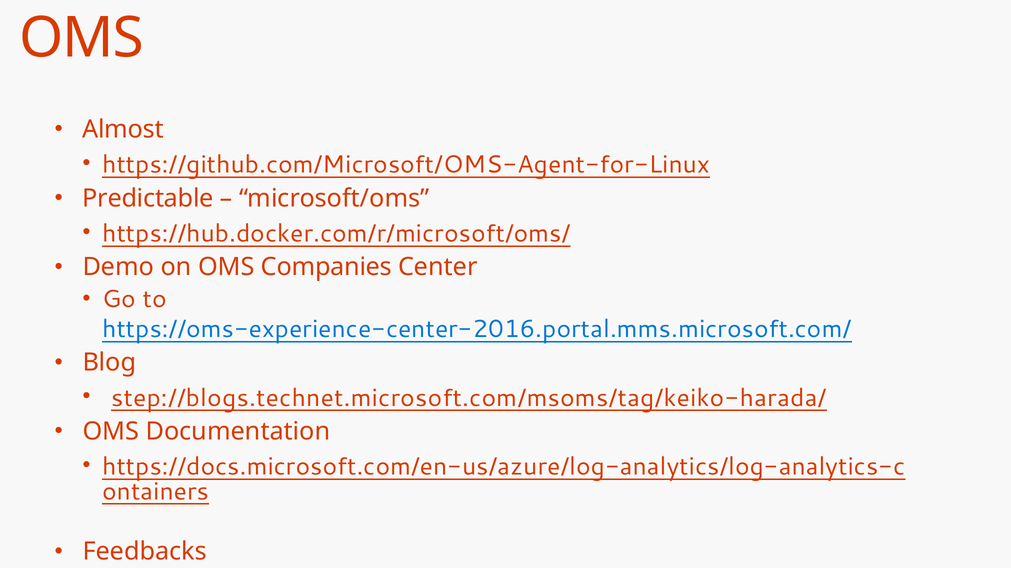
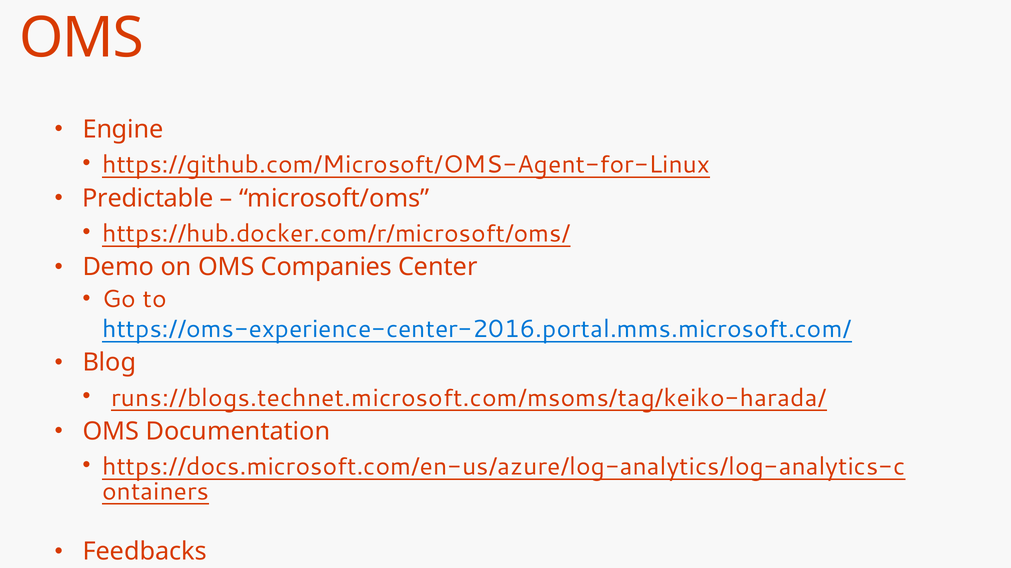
Almost: Almost -> Engine
step://blogs.technet.microsoft.com/msoms/tag/keiko-harada/: step://blogs.technet.microsoft.com/msoms/tag/keiko-harada/ -> runs://blogs.technet.microsoft.com/msoms/tag/keiko-harada/
